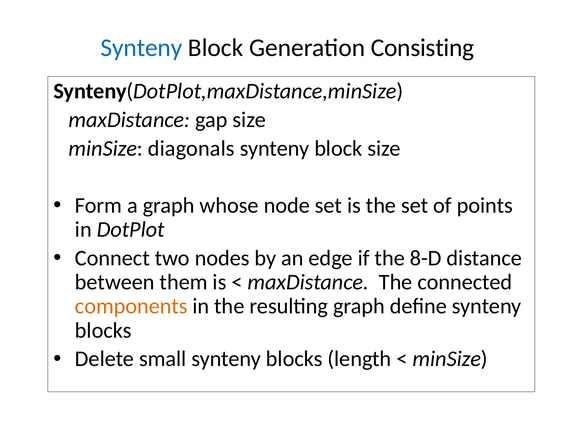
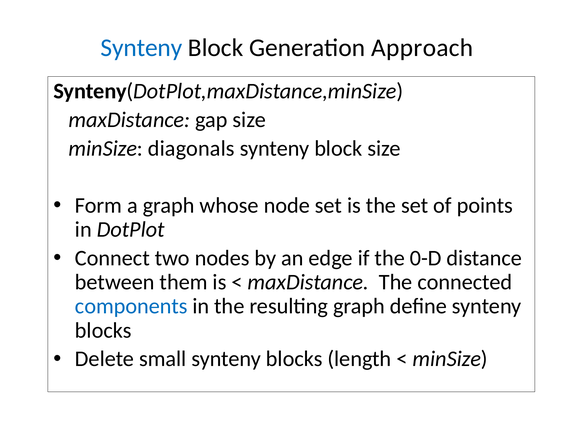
Consisting: Consisting -> Approach
8-D: 8-D -> 0-D
components colour: orange -> blue
